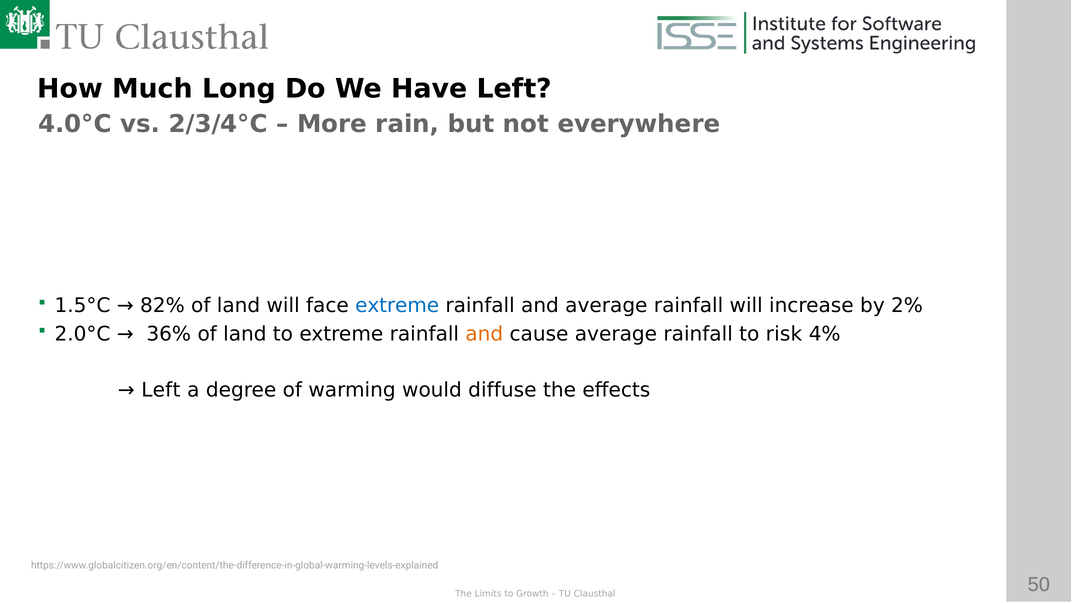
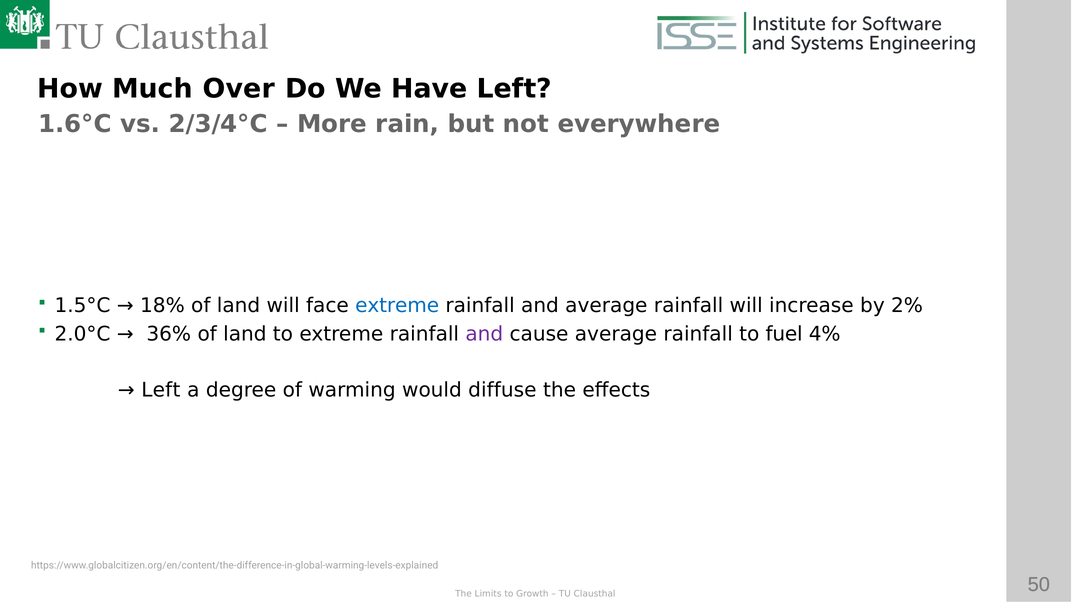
Long: Long -> Over
4.0°C: 4.0°C -> 1.6°C
82%: 82% -> 18%
and at (484, 334) colour: orange -> purple
risk: risk -> fuel
